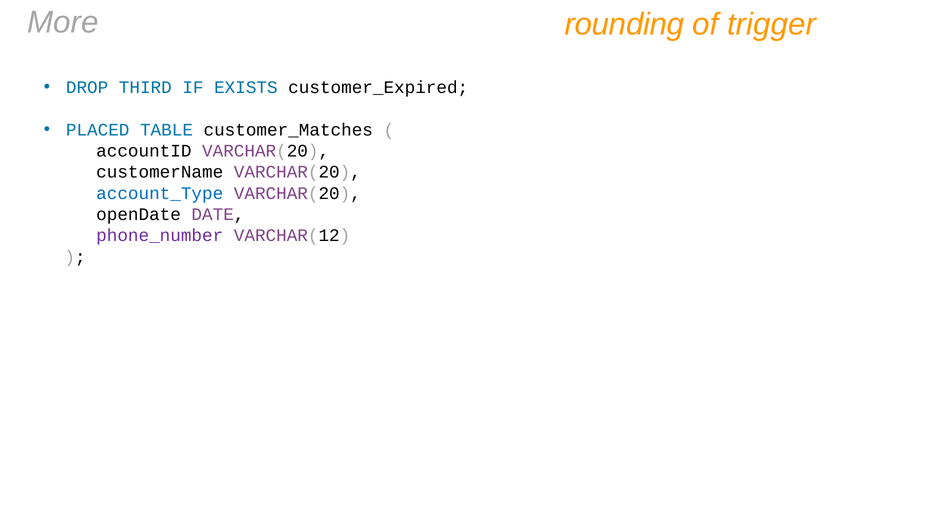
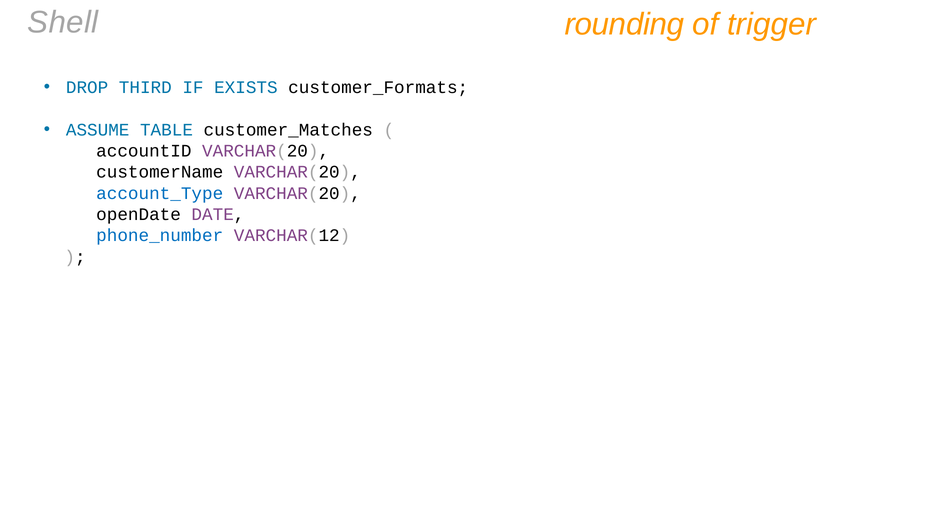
More: More -> Shell
customer_Expired: customer_Expired -> customer_Formats
PLACED: PLACED -> ASSUME
phone_number colour: purple -> blue
